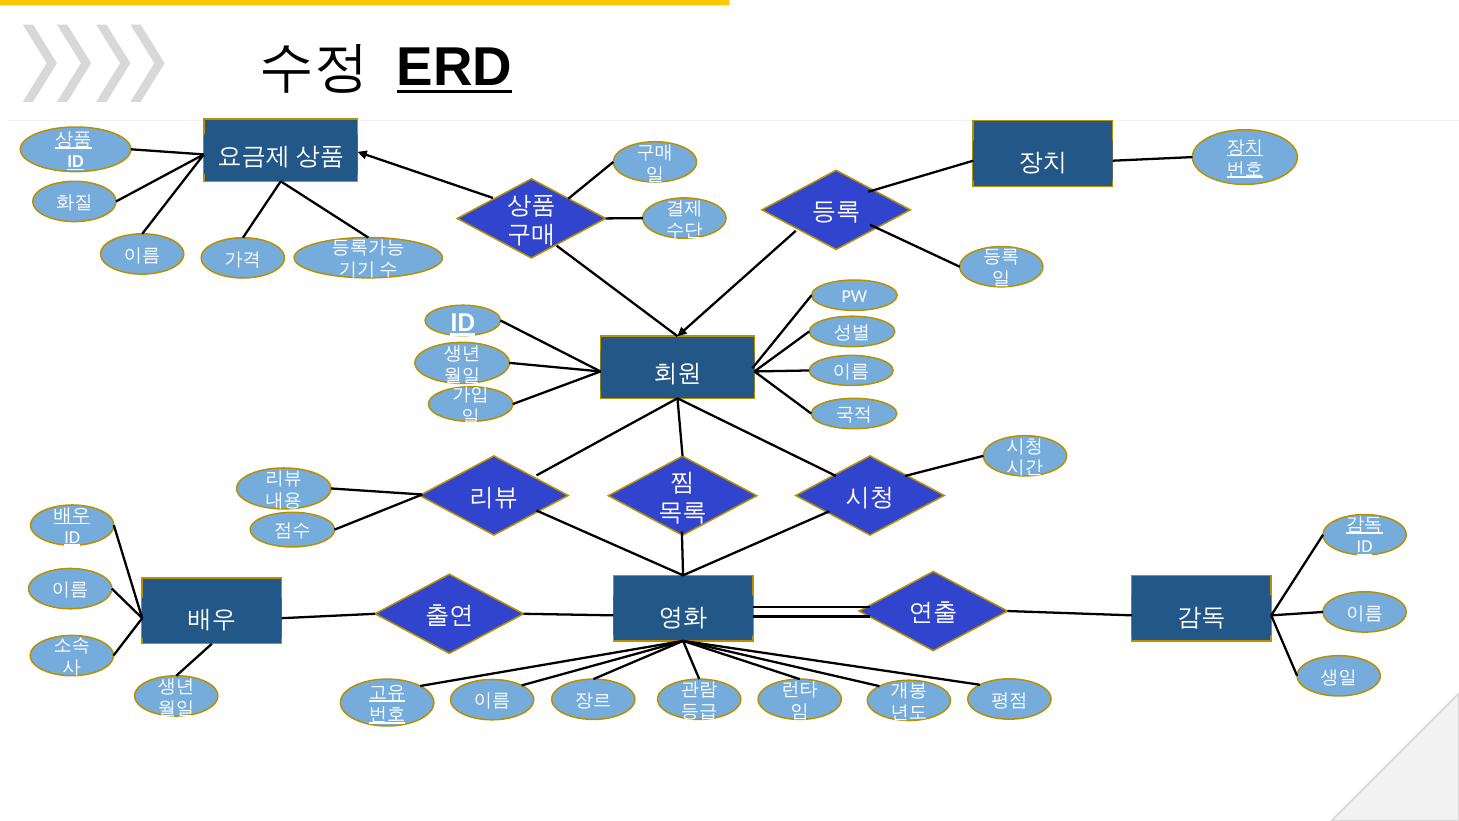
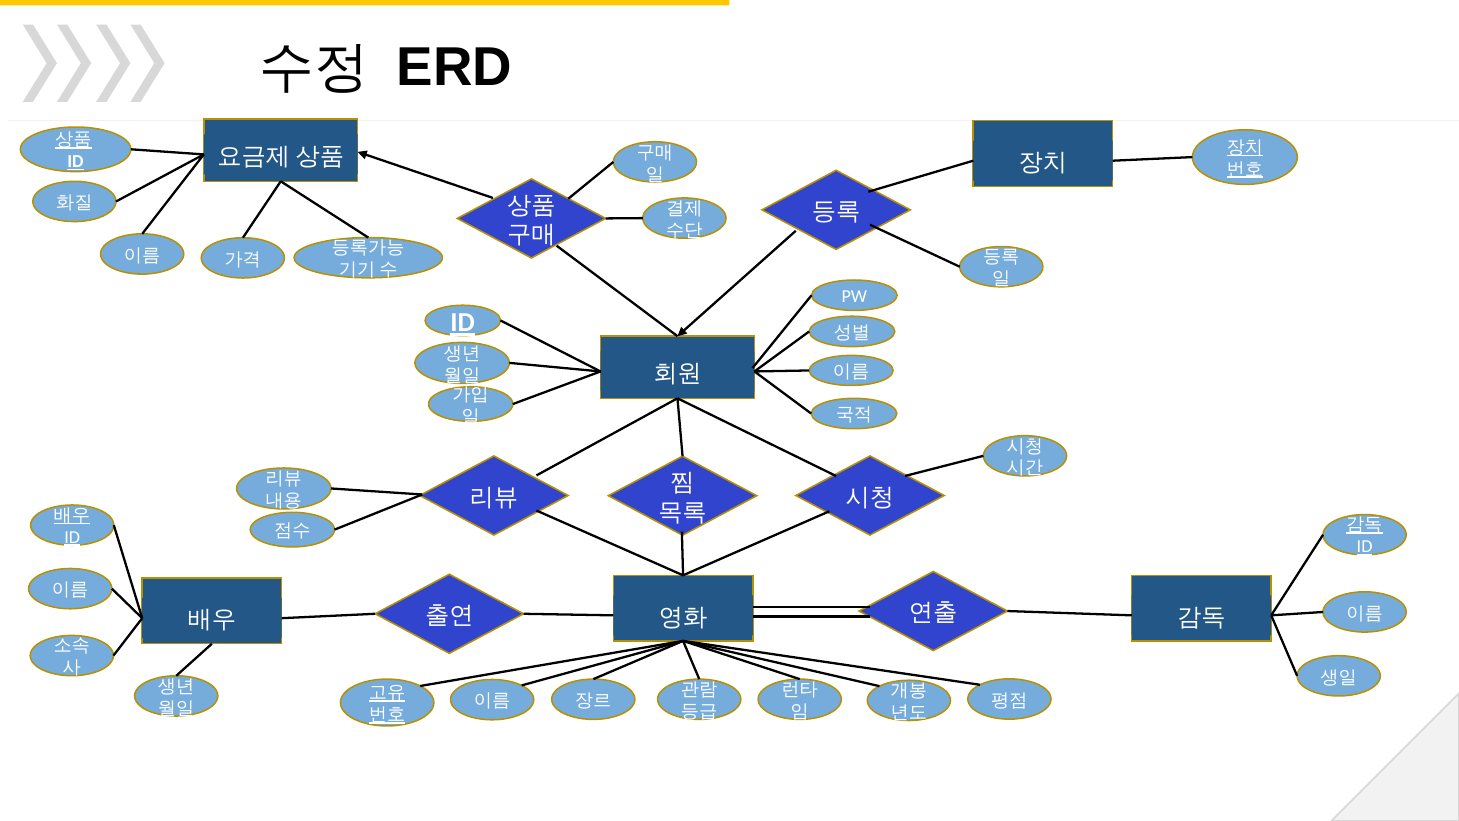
ERD underline: present -> none
